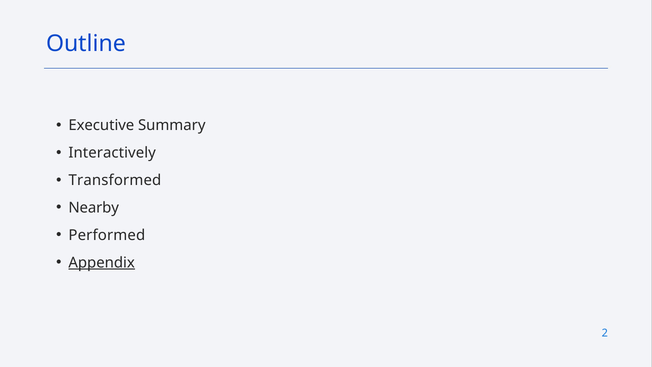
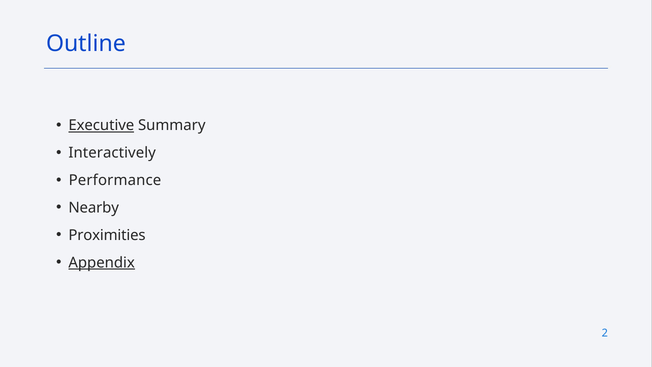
Executive underline: none -> present
Transformed: Transformed -> Performance
Performed: Performed -> Proximities
